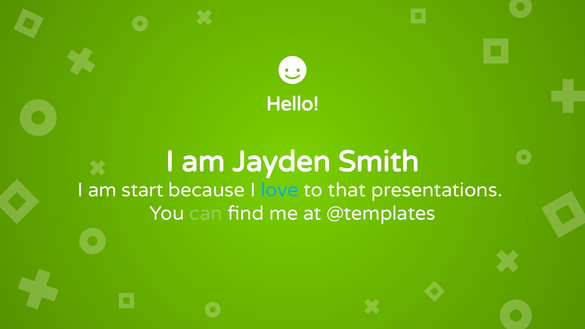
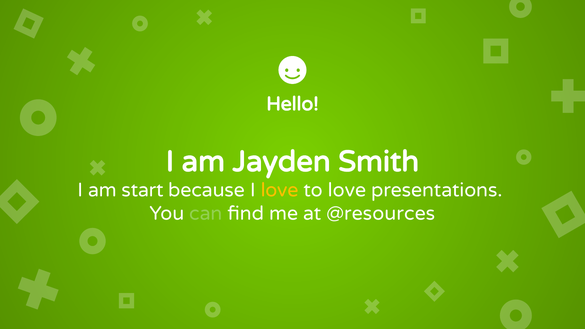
love at (280, 190) colour: light blue -> yellow
to that: that -> love
@templates: @templates -> @resources
